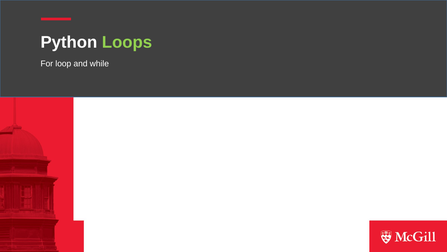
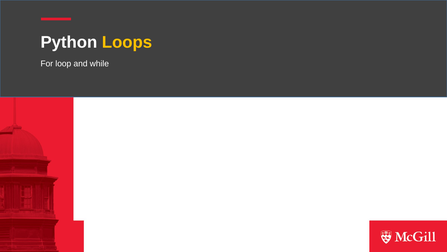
Loops colour: light green -> yellow
